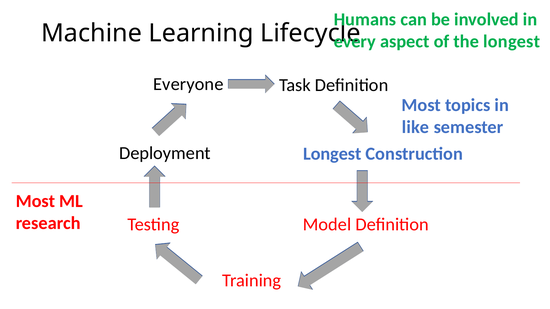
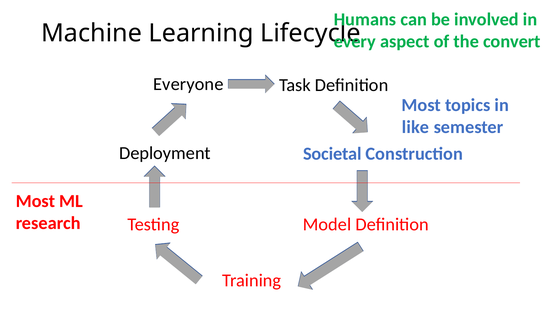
the longest: longest -> convert
Longest at (332, 154): Longest -> Societal
